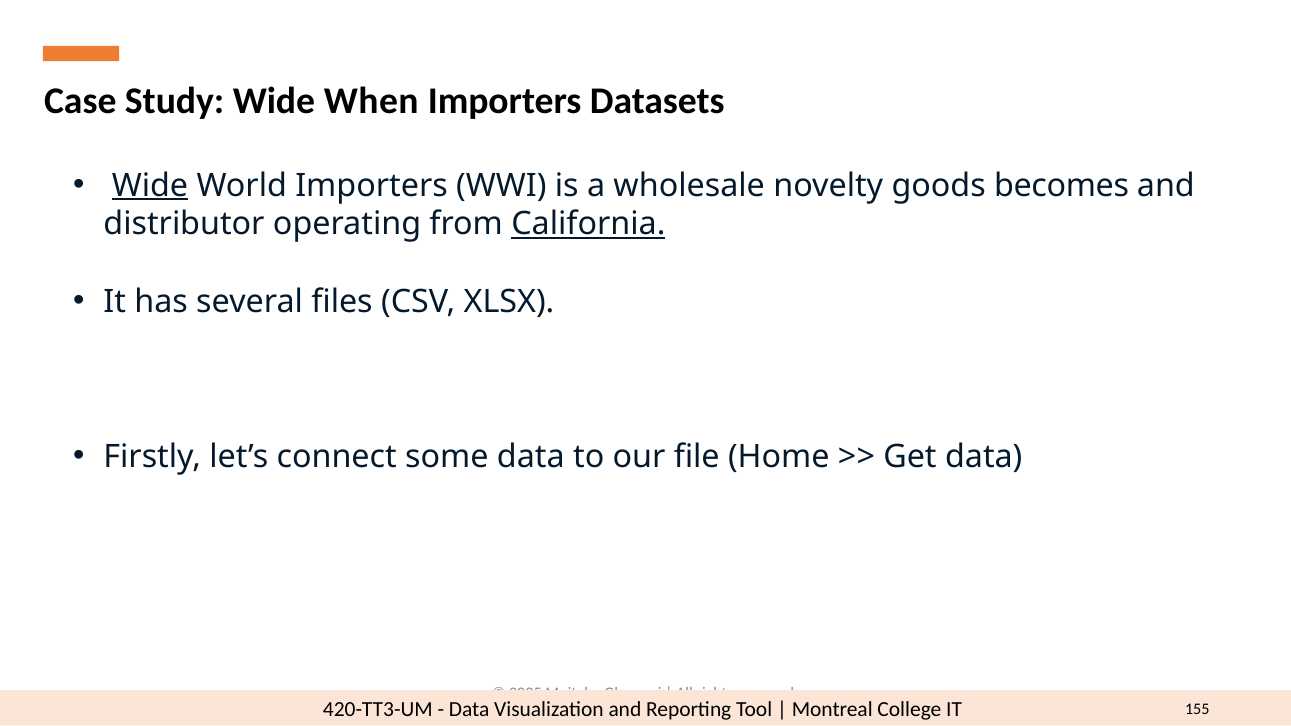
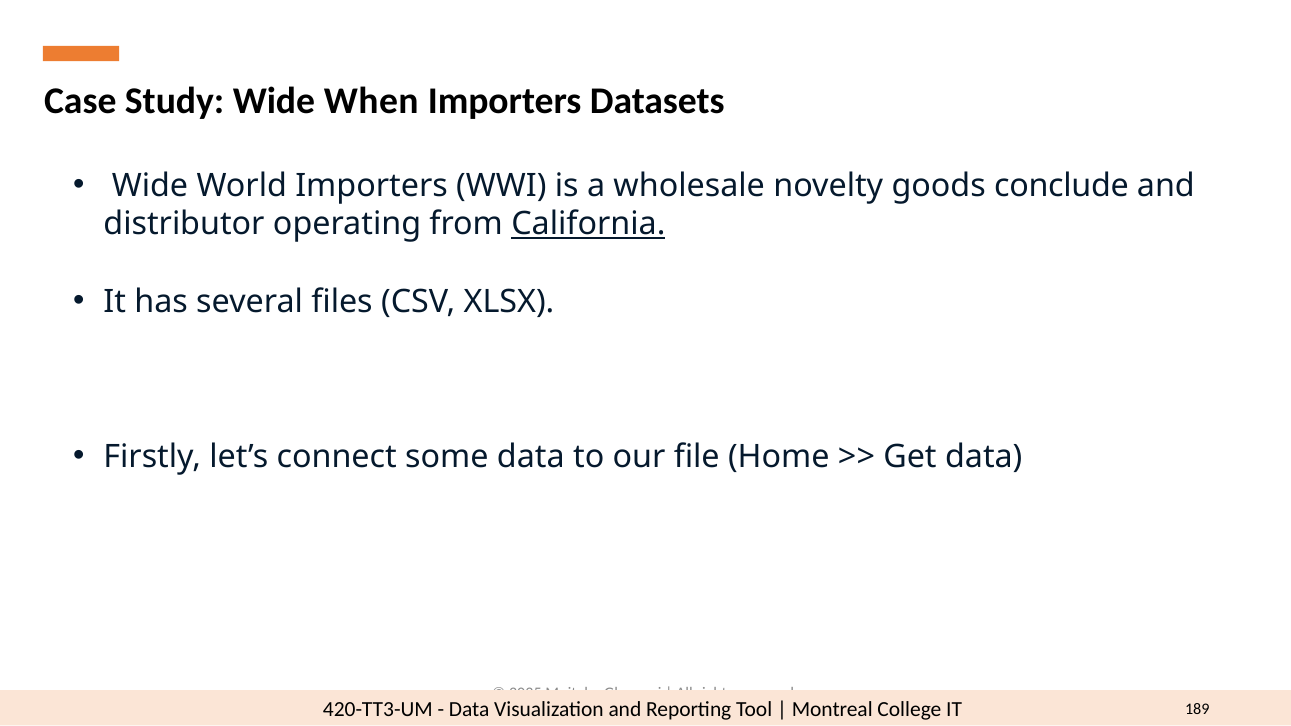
Wide at (150, 186) underline: present -> none
becomes: becomes -> conclude
155: 155 -> 189
